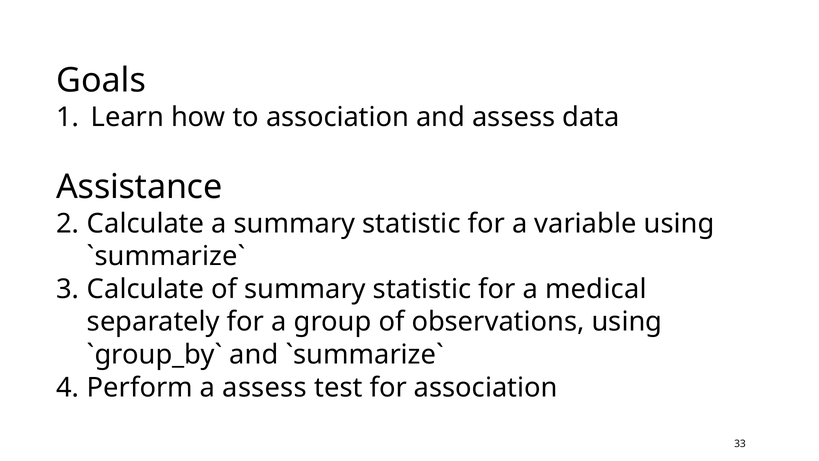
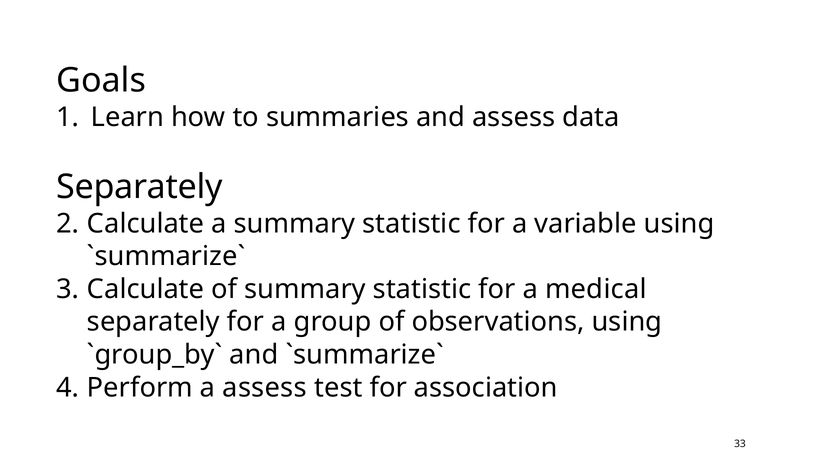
to association: association -> summaries
Assistance at (139, 187): Assistance -> Separately
